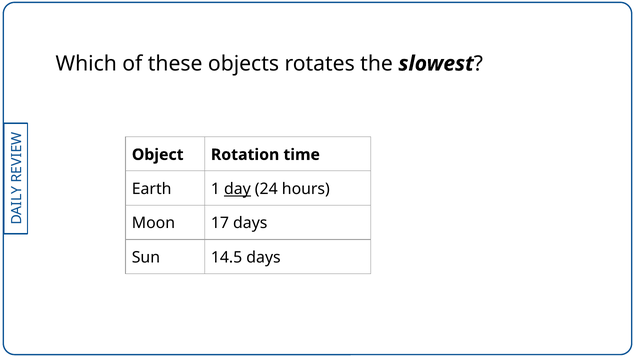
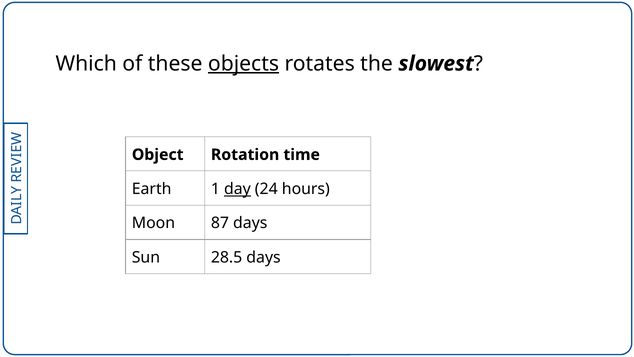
objects underline: none -> present
17: 17 -> 87
14.5: 14.5 -> 28.5
